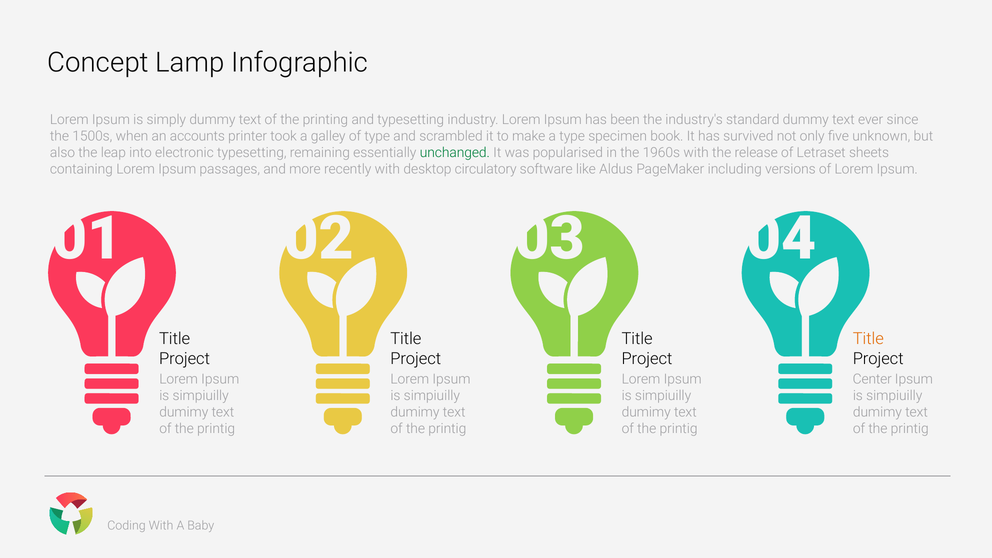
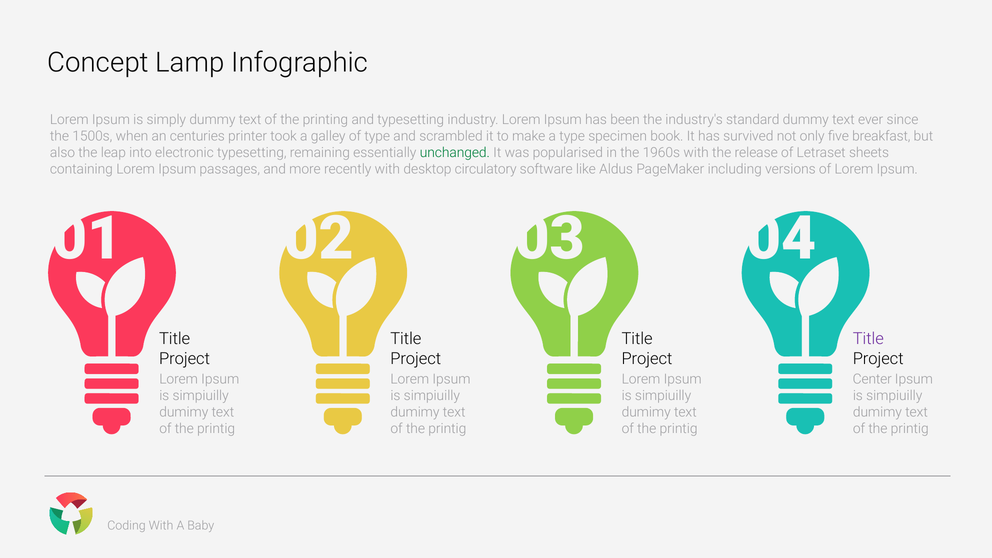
accounts: accounts -> centuries
unknown: unknown -> breakfast
Title at (868, 339) colour: orange -> purple
